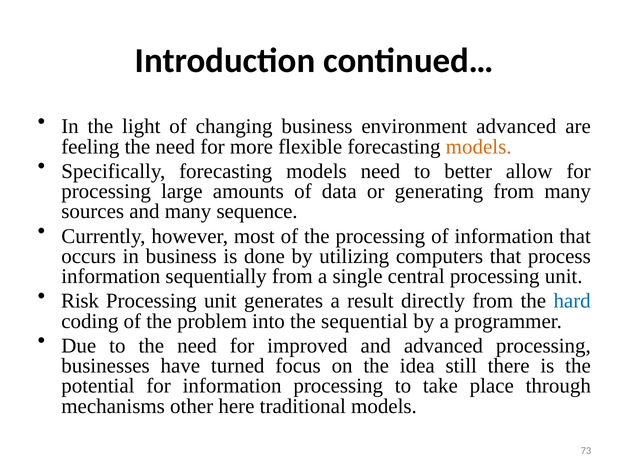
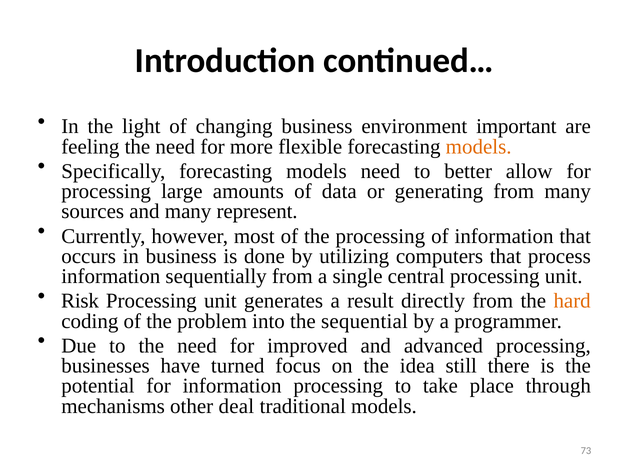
environment advanced: advanced -> important
sequence: sequence -> represent
hard colour: blue -> orange
here: here -> deal
